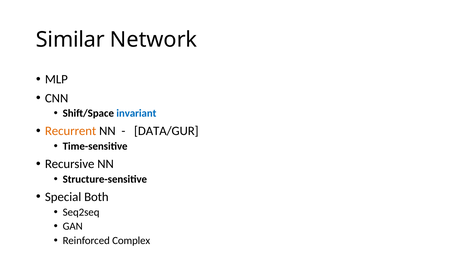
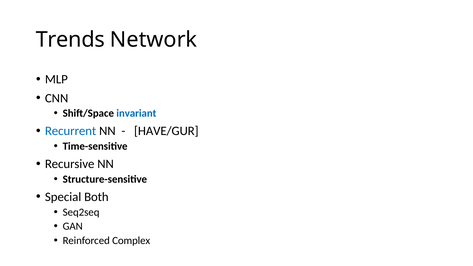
Similar: Similar -> Trends
Recurrent colour: orange -> blue
DATA/GUR: DATA/GUR -> HAVE/GUR
